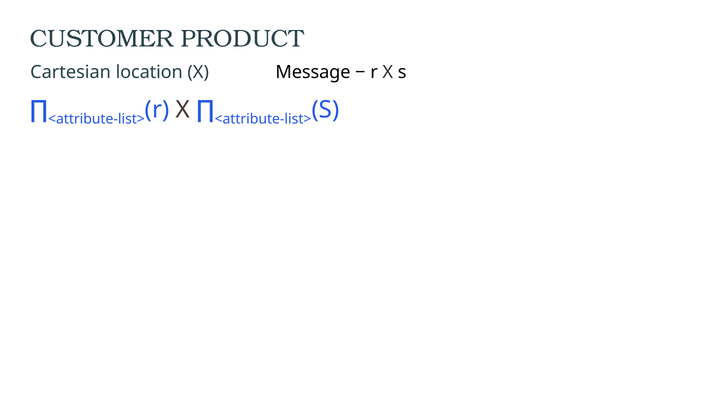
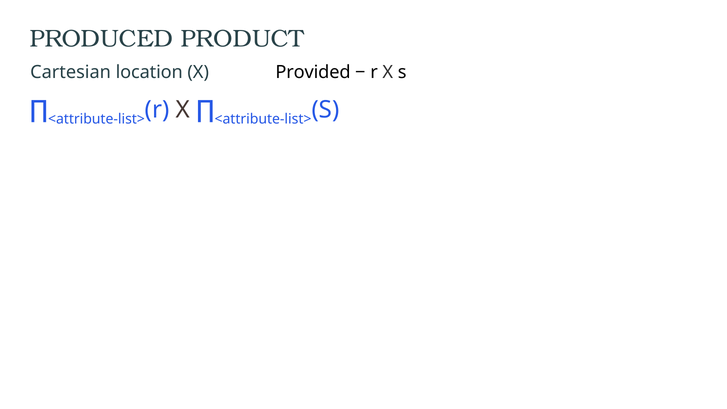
CUSTOMER: CUSTOMER -> PRODUCED
Message: Message -> Provided
